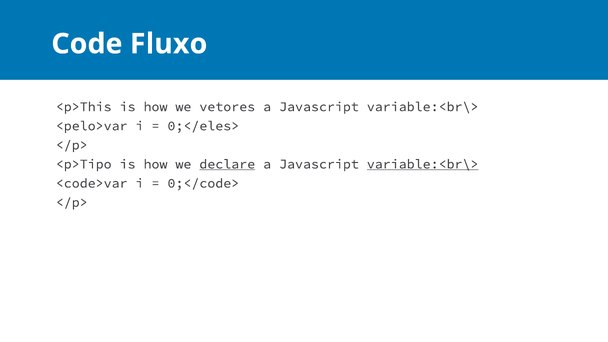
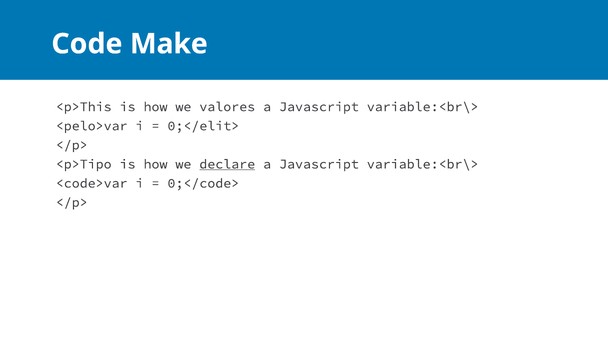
Fluxo: Fluxo -> Make
vetores: vetores -> valores
0;</eles>: 0;</eles> -> 0;</elit>
variable:<br\> at (423, 164) underline: present -> none
